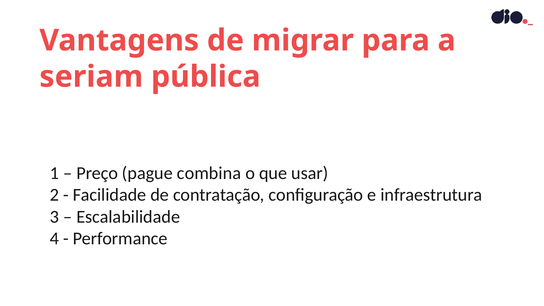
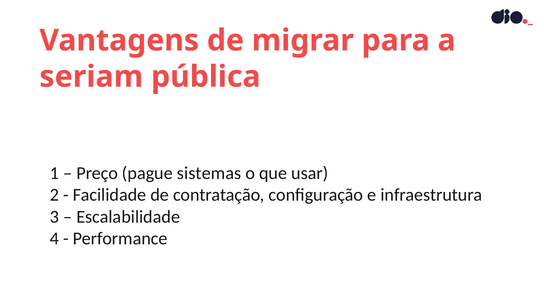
combina: combina -> sistemas
